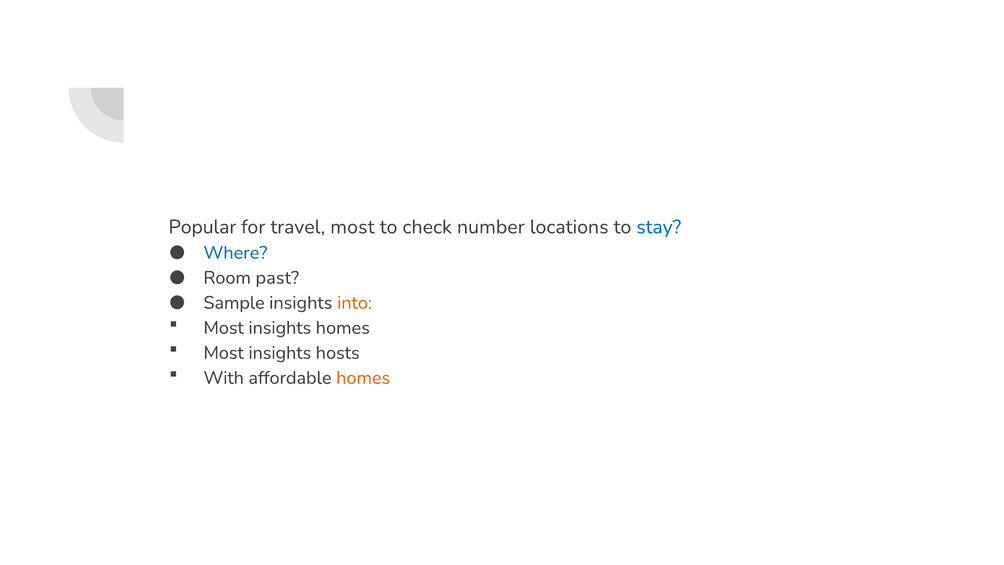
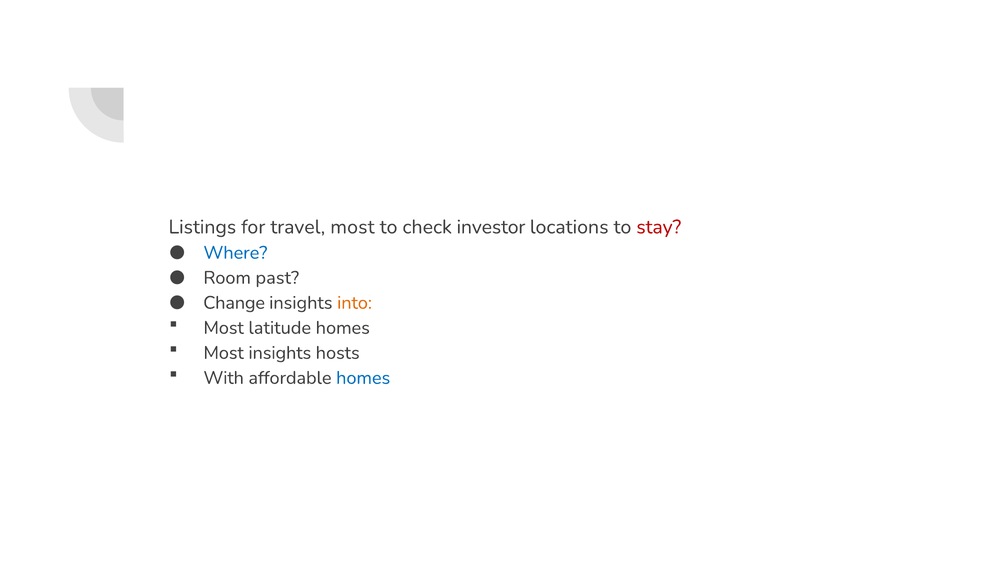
Popular: Popular -> Listings
number: number -> investor
stay colour: blue -> red
Sample: Sample -> Change
insights at (280, 328): insights -> latitude
homes at (363, 378) colour: orange -> blue
